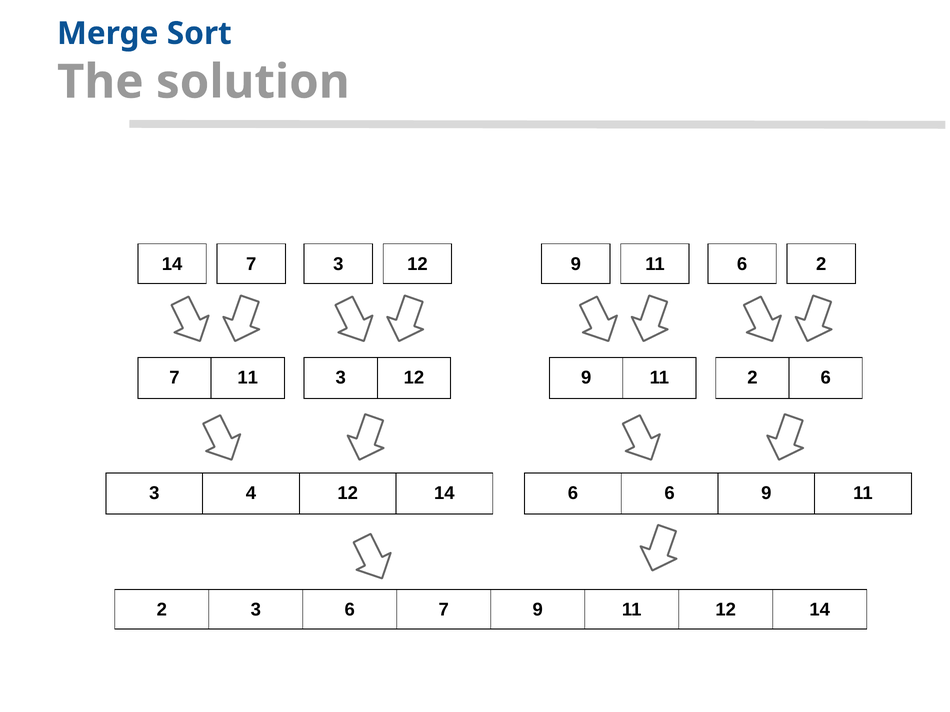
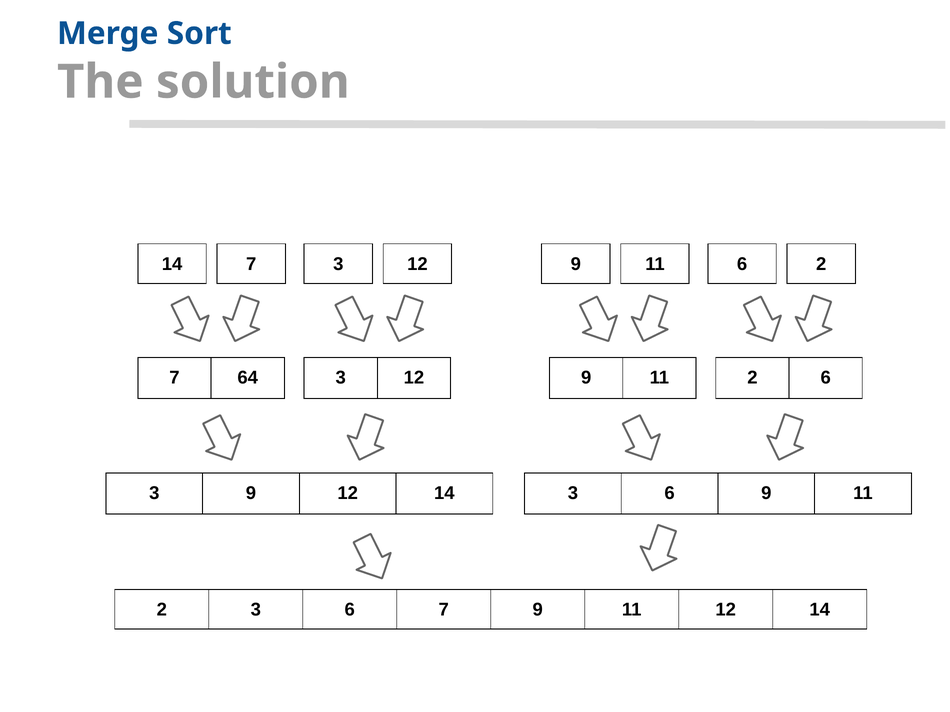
7 11: 11 -> 64
3 4: 4 -> 9
14 6: 6 -> 3
